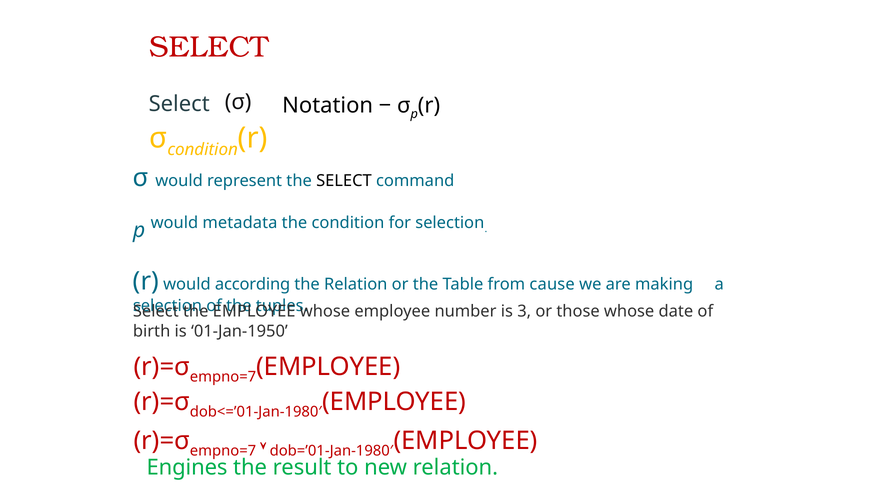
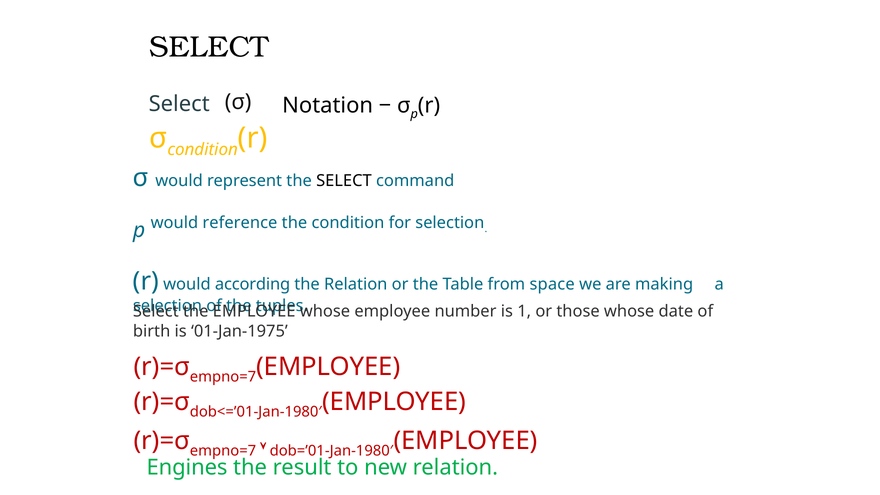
SELECT at (209, 47) colour: red -> black
metadata: metadata -> reference
cause: cause -> space
3: 3 -> 1
01-Jan-1950: 01-Jan-1950 -> 01-Jan-1975
